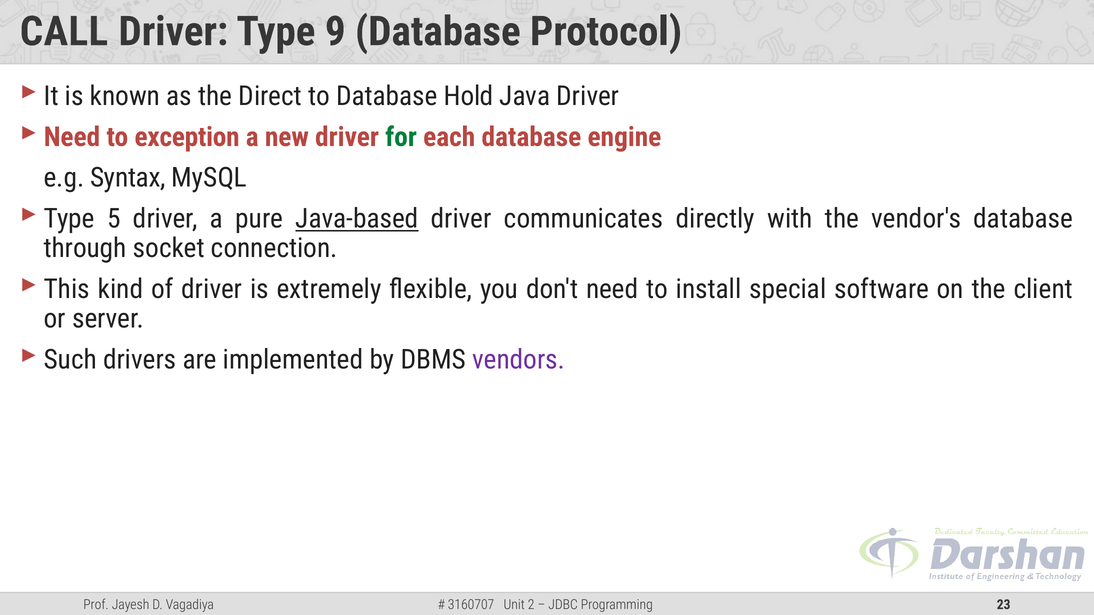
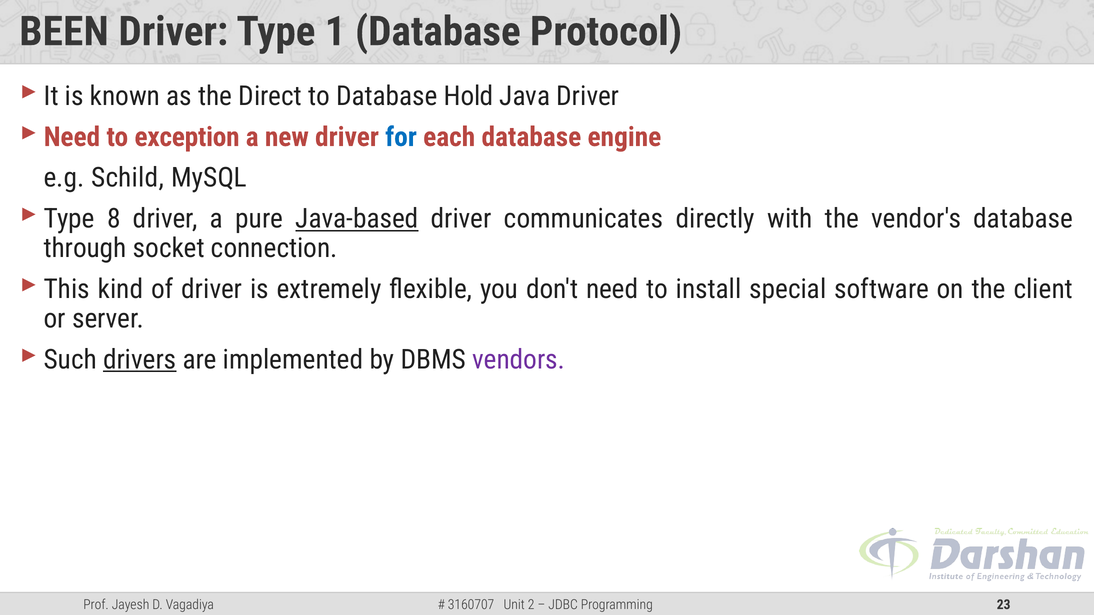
CALL: CALL -> BEEN
9: 9 -> 1
for colour: green -> blue
Syntax: Syntax -> Schild
5: 5 -> 8
drivers underline: none -> present
